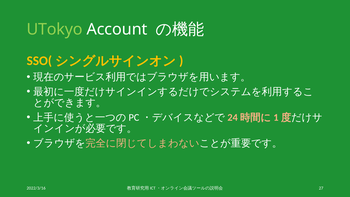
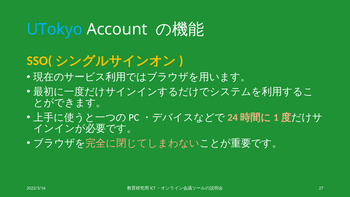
UTokyo colour: light green -> light blue
